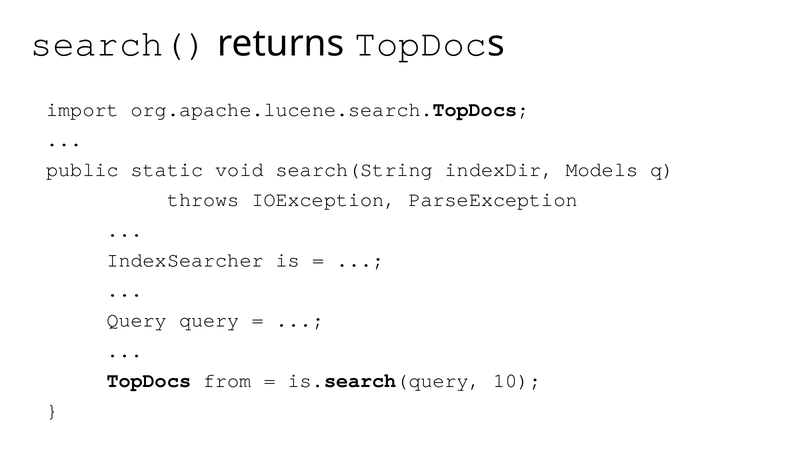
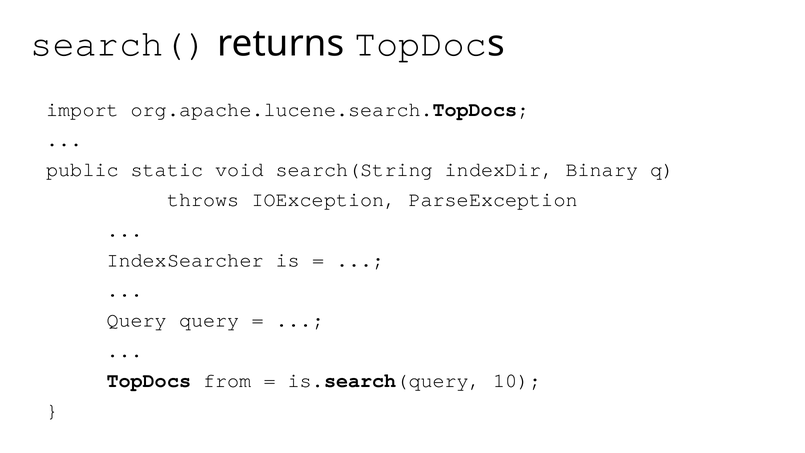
Models: Models -> Binary
